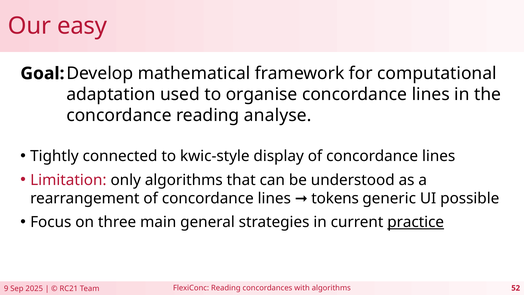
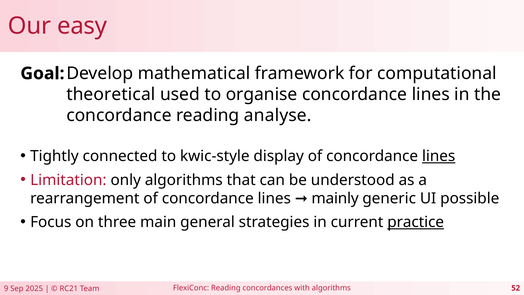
adaptation: adaptation -> theoretical
lines at (439, 156) underline: none -> present
tokens: tokens -> mainly
